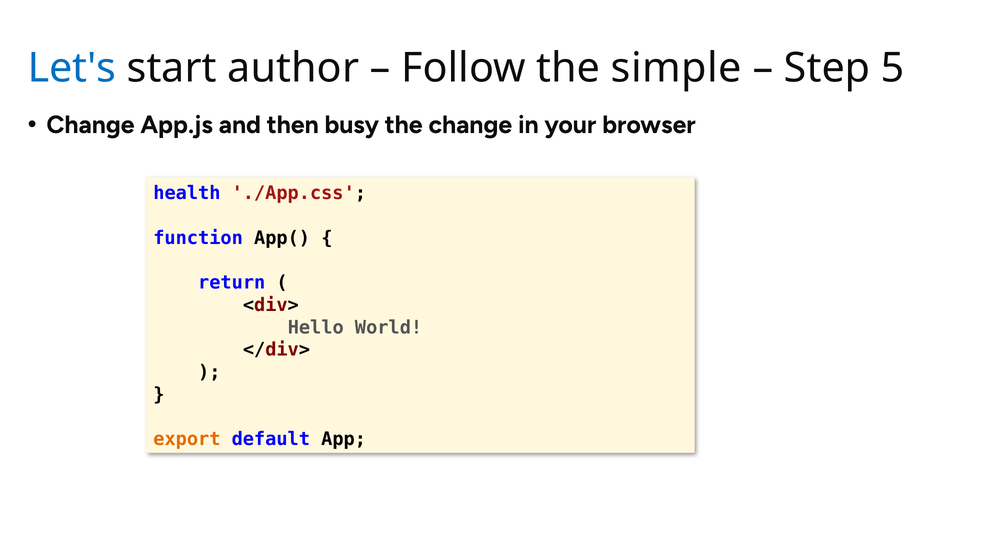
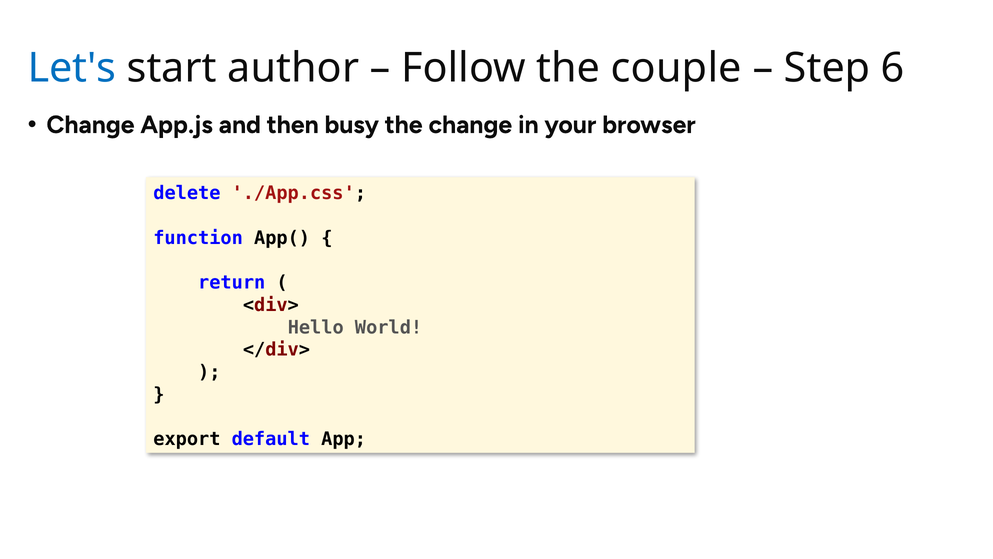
simple: simple -> couple
5: 5 -> 6
health: health -> delete
export colour: orange -> black
